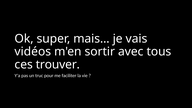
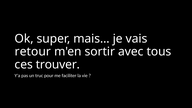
vidéos: vidéos -> retour
